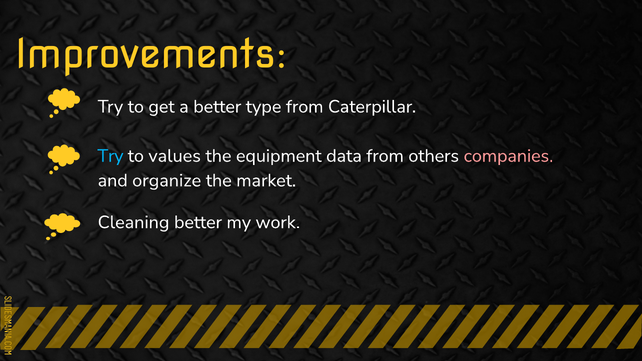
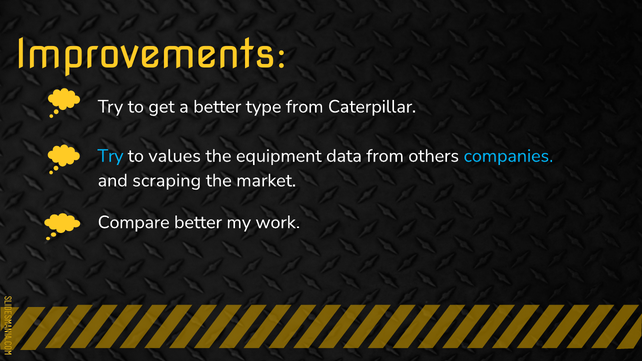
companies colour: pink -> light blue
organize: organize -> scraping
Cleaning: Cleaning -> Compare
